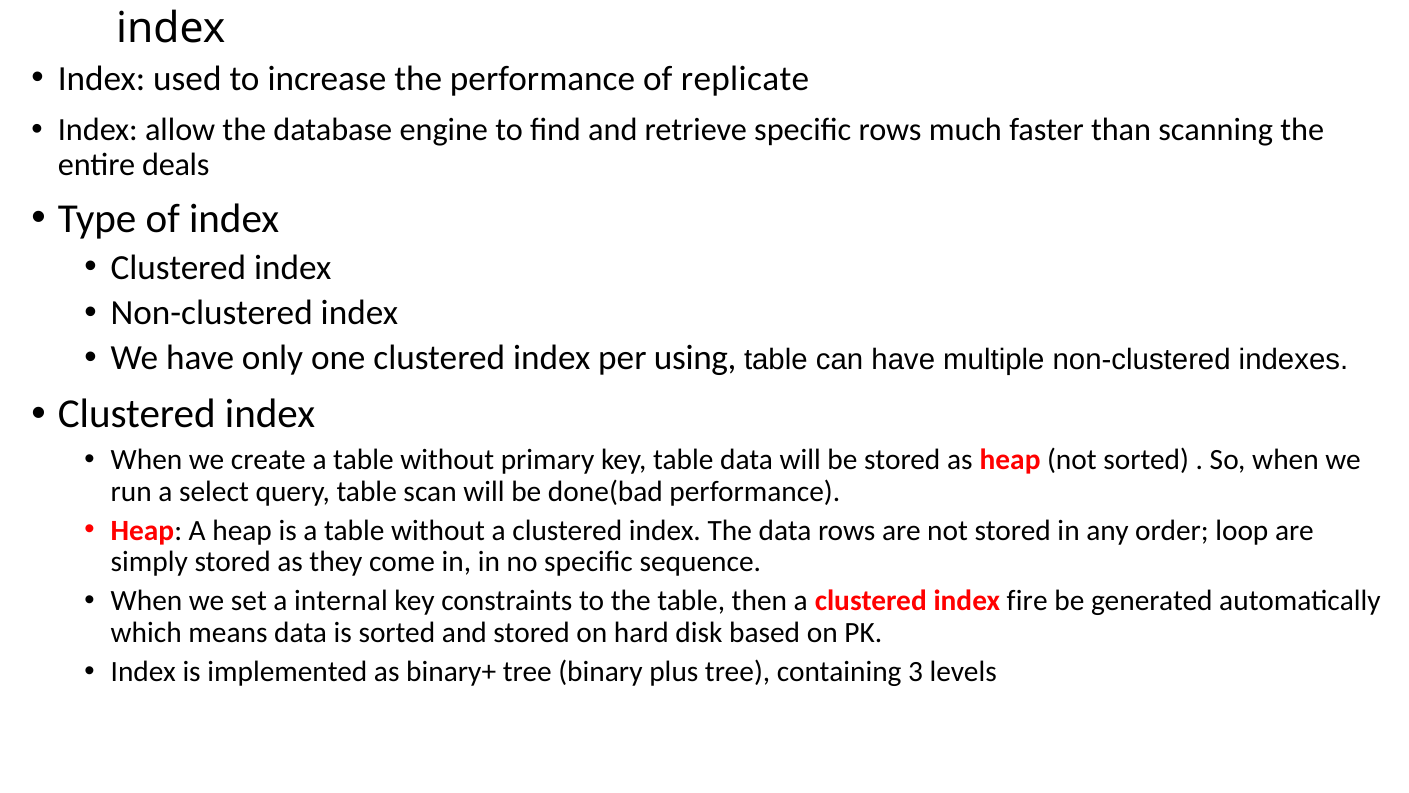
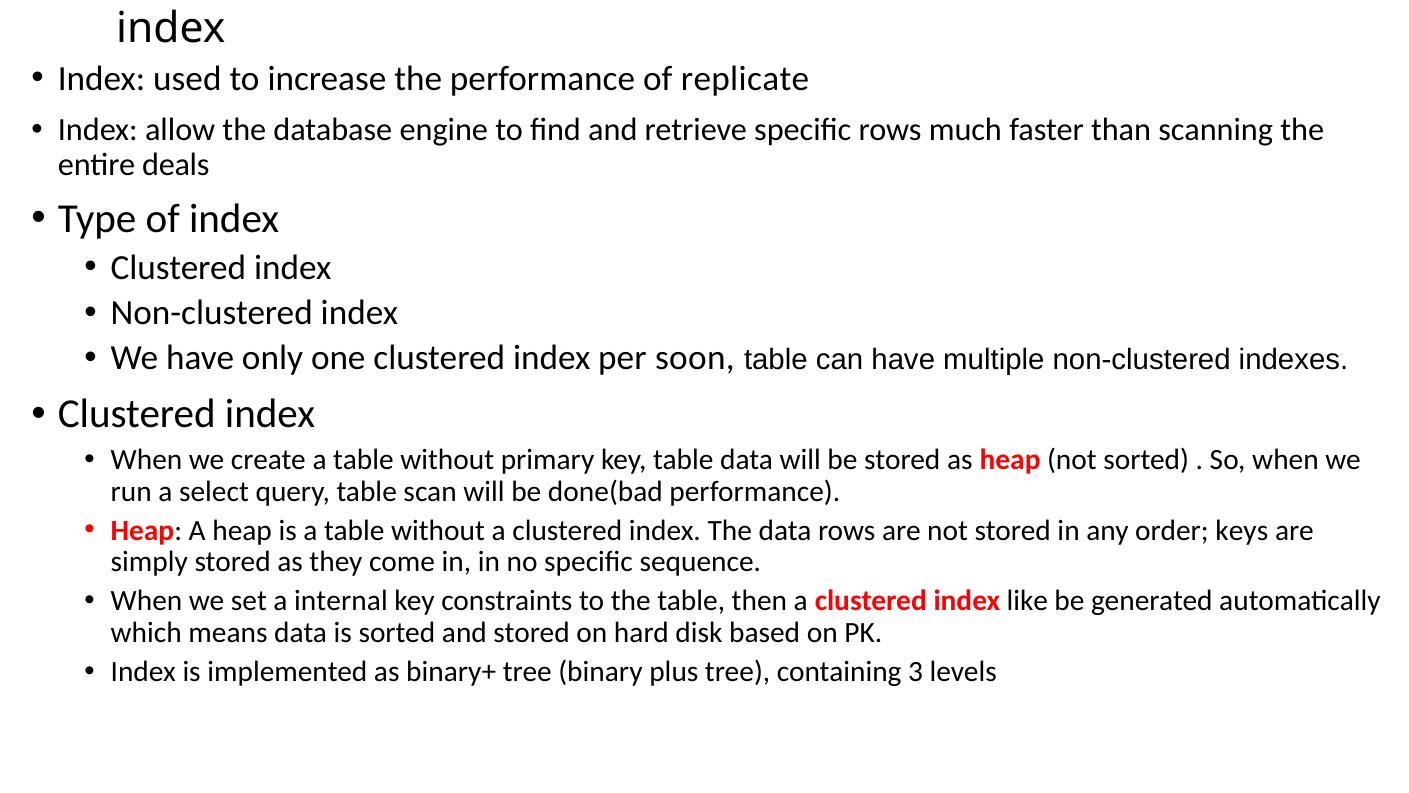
using: using -> soon
loop: loop -> keys
fire: fire -> like
